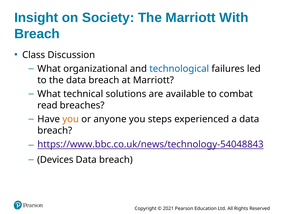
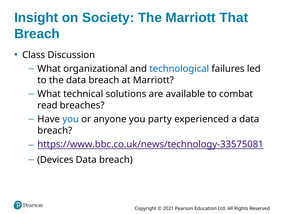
With: With -> That
you at (71, 119) colour: orange -> blue
steps: steps -> party
https://www.bbc.co.uk/news/technology-54048843: https://www.bbc.co.uk/news/technology-54048843 -> https://www.bbc.co.uk/news/technology-33575081
